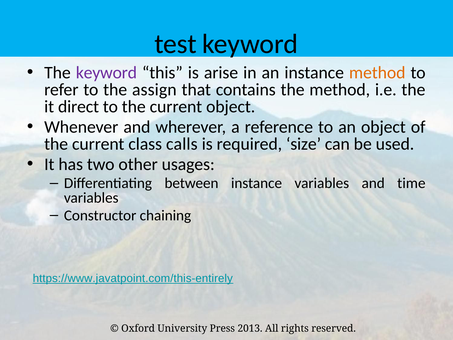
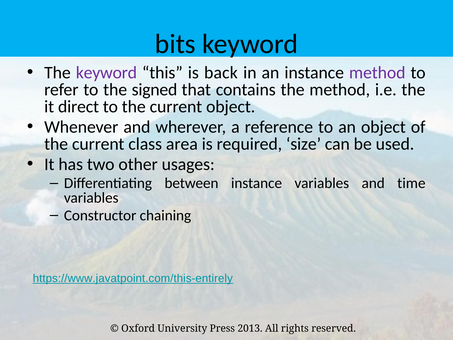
test: test -> bits
arise: arise -> back
method at (377, 73) colour: orange -> purple
assign: assign -> signed
calls: calls -> area
